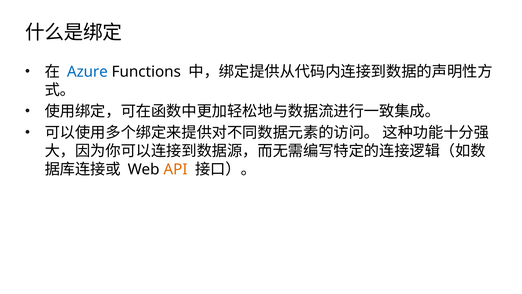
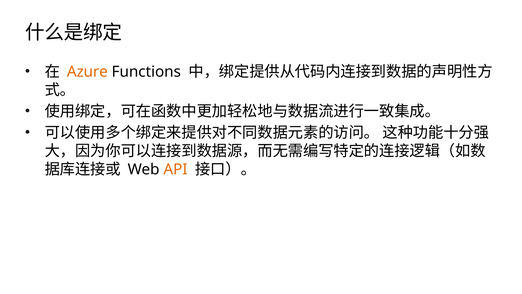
Azure colour: blue -> orange
